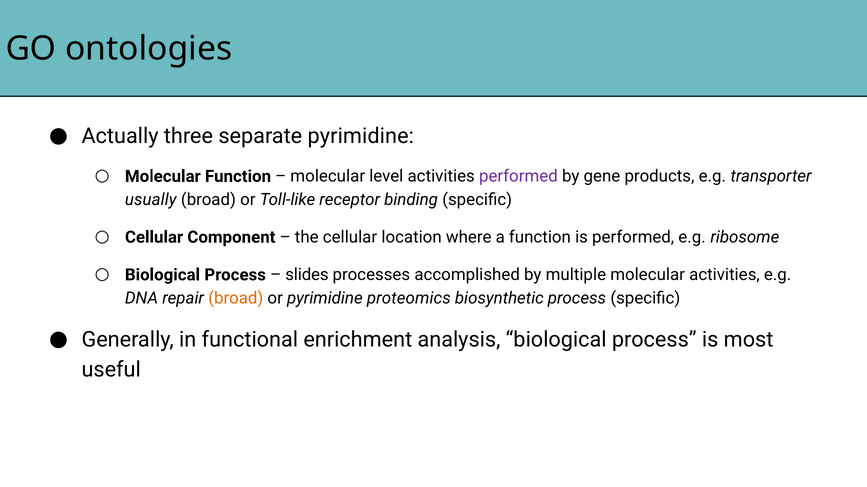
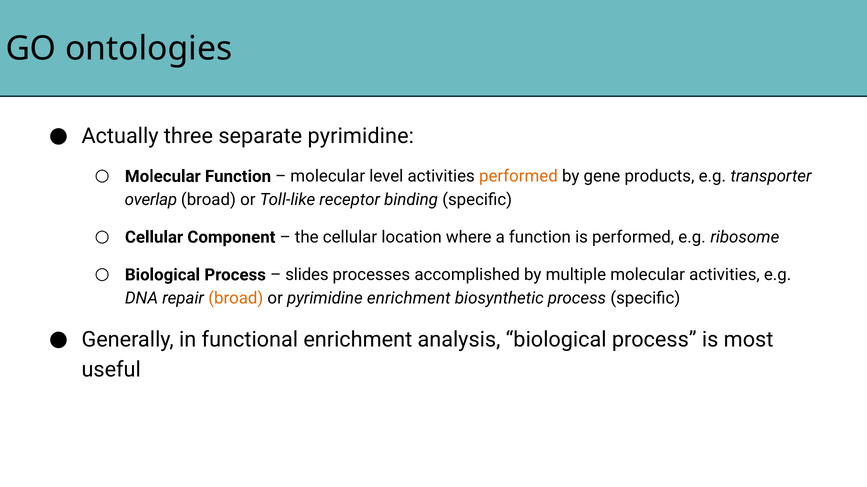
performed at (518, 177) colour: purple -> orange
usually: usually -> overlap
pyrimidine proteomics: proteomics -> enrichment
